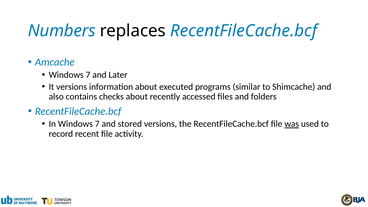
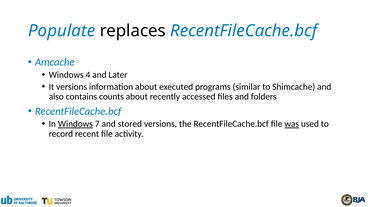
Numbers: Numbers -> Populate
7 at (88, 75): 7 -> 4
checks: checks -> counts
Windows at (75, 124) underline: none -> present
